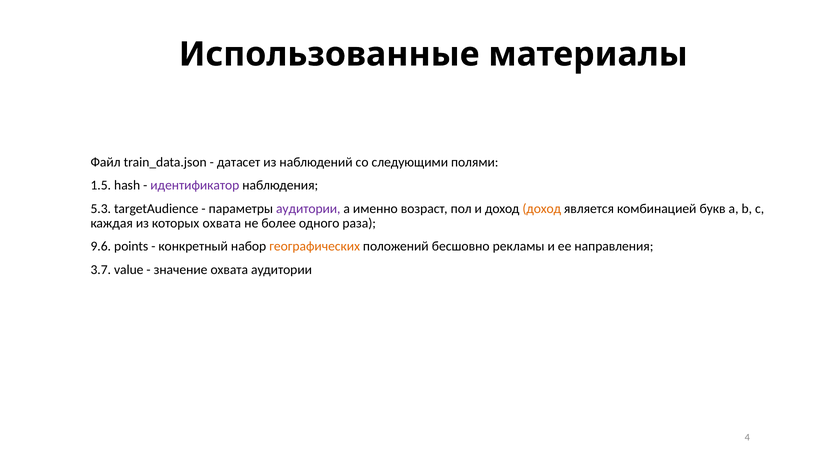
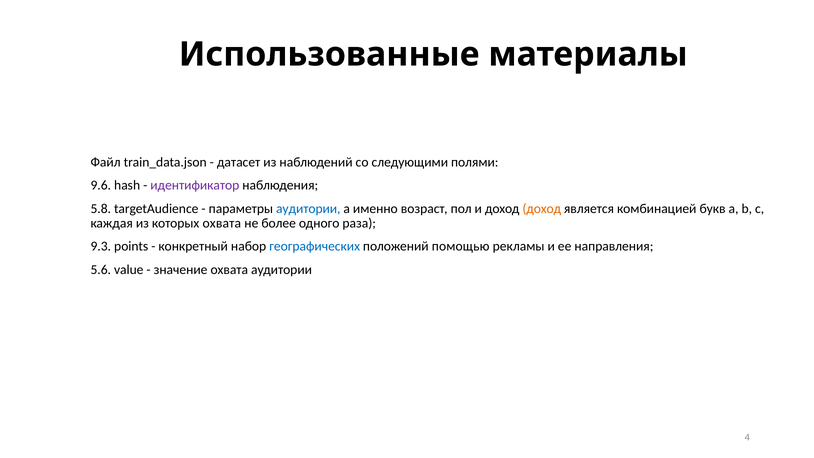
1.5: 1.5 -> 9.6
5.3: 5.3 -> 5.8
аудитории at (308, 209) colour: purple -> blue
9.6: 9.6 -> 9.3
географических colour: orange -> blue
бесшовно: бесшовно -> помощью
3.7: 3.7 -> 5.6
